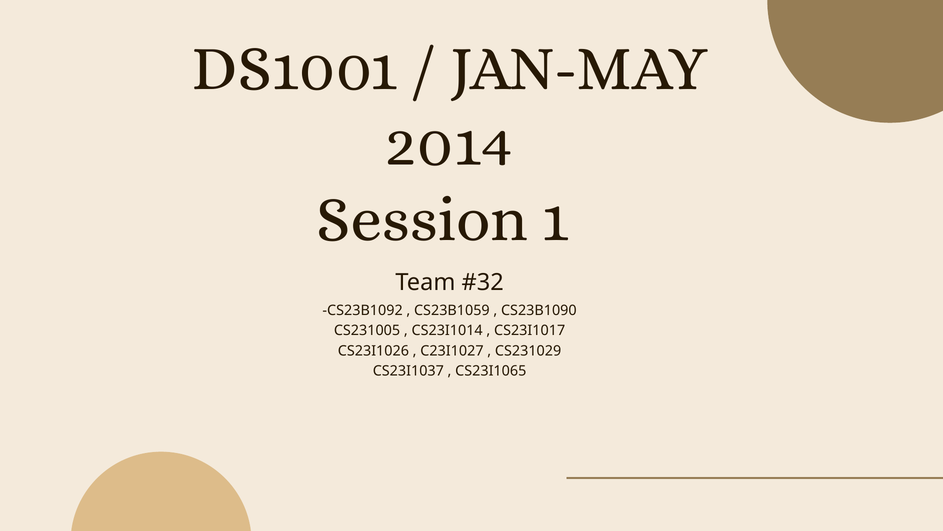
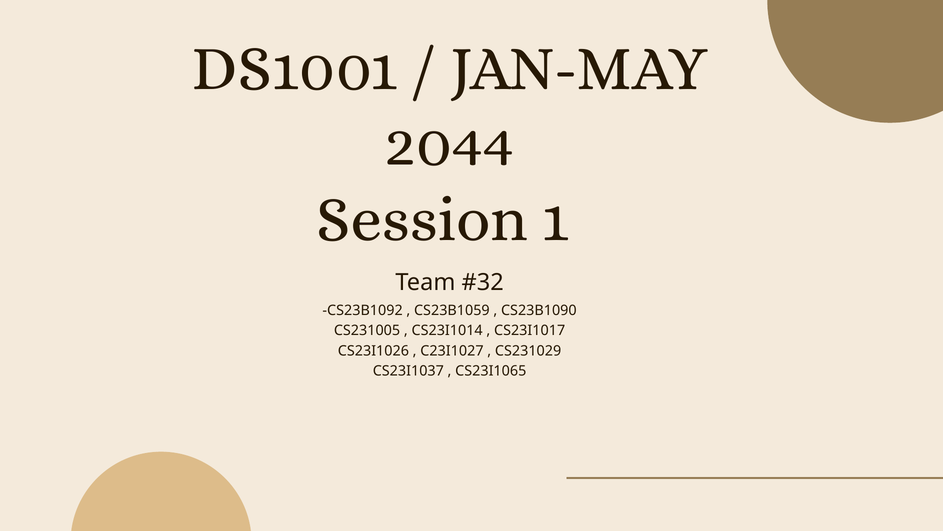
2014: 2014 -> 2044
